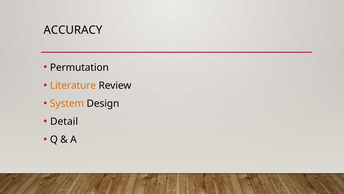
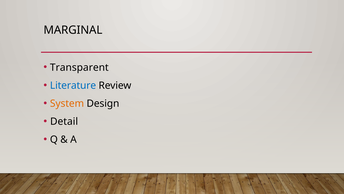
ACCURACY: ACCURACY -> MARGINAL
Permutation: Permutation -> Transparent
Literature colour: orange -> blue
